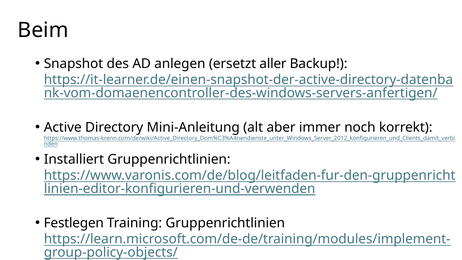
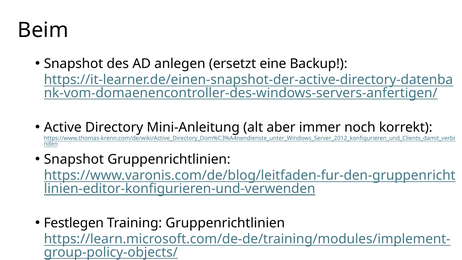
aller: aller -> eine
Installiert at (74, 159): Installiert -> Snapshot
